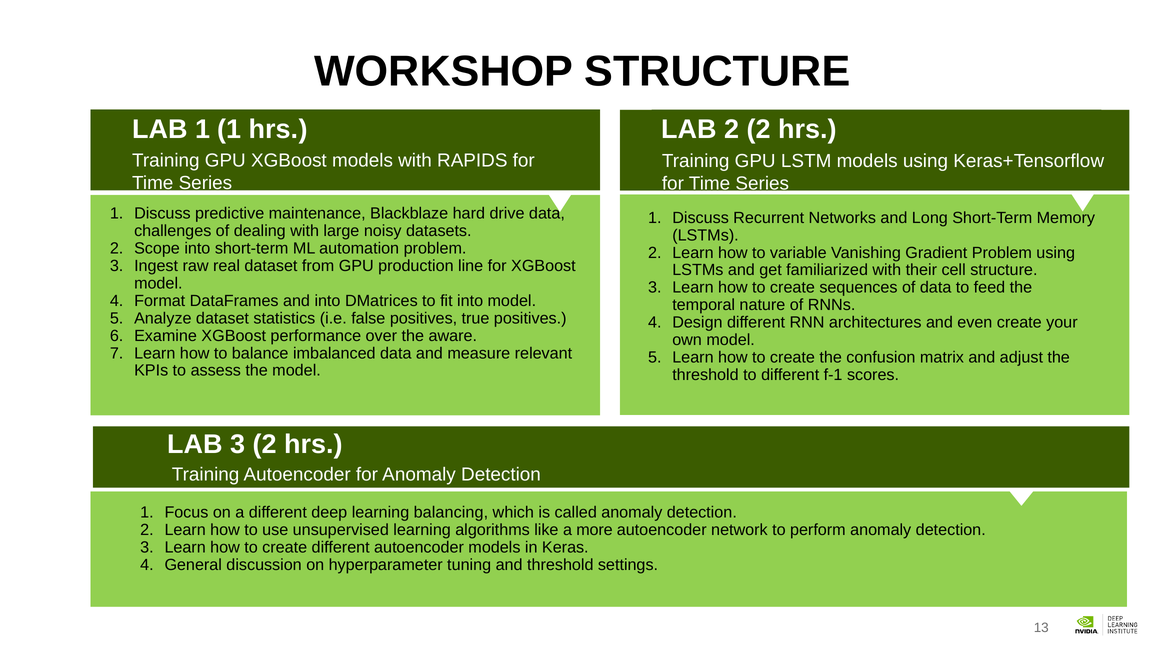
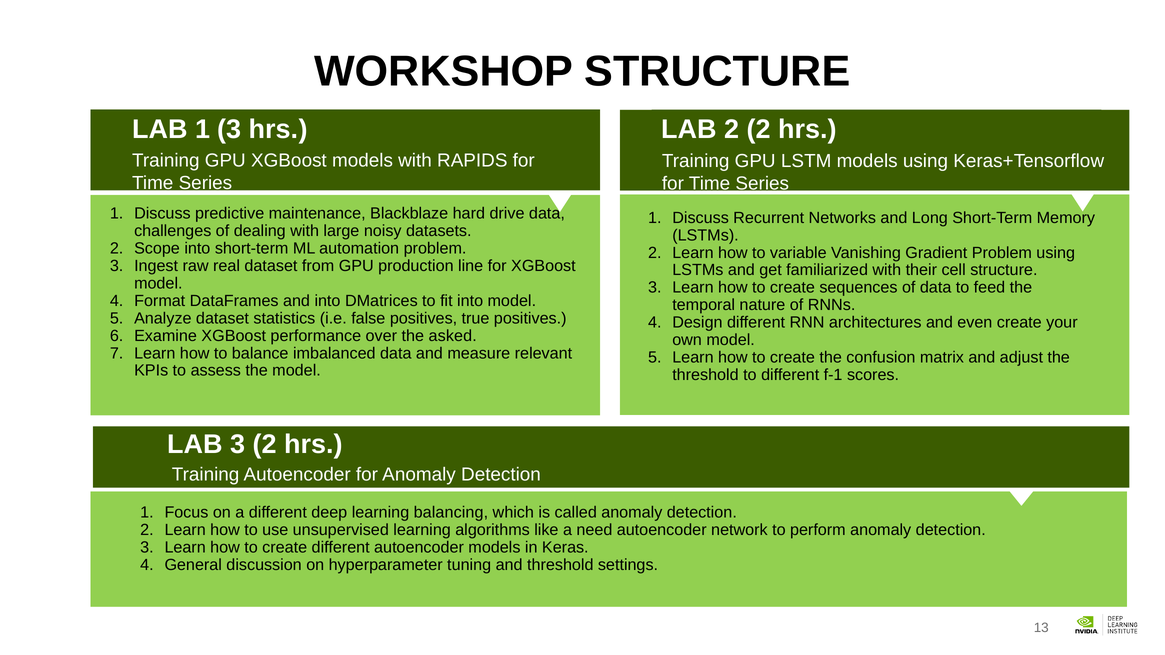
1 1: 1 -> 3
aware: aware -> asked
more: more -> need
